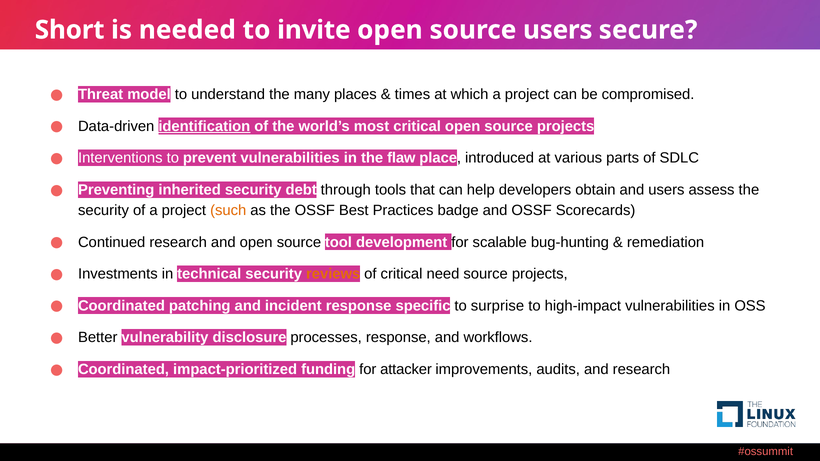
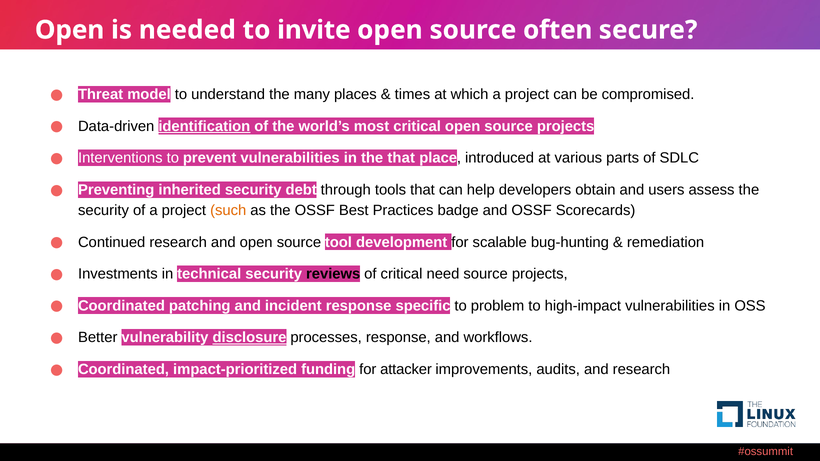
Short at (70, 30): Short -> Open
source users: users -> often
the flaw: flaw -> that
reviews colour: orange -> black
surprise: surprise -> problem
disclosure underline: none -> present
